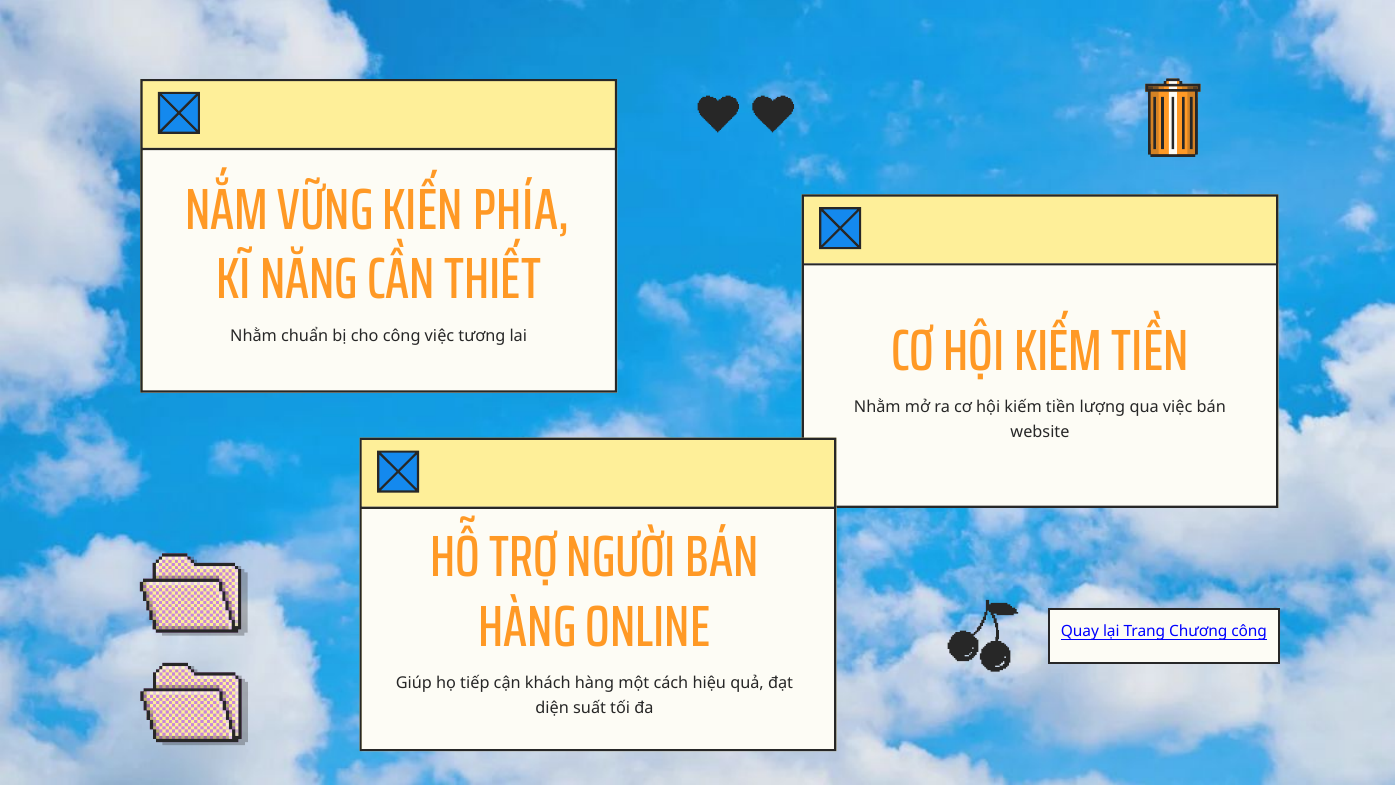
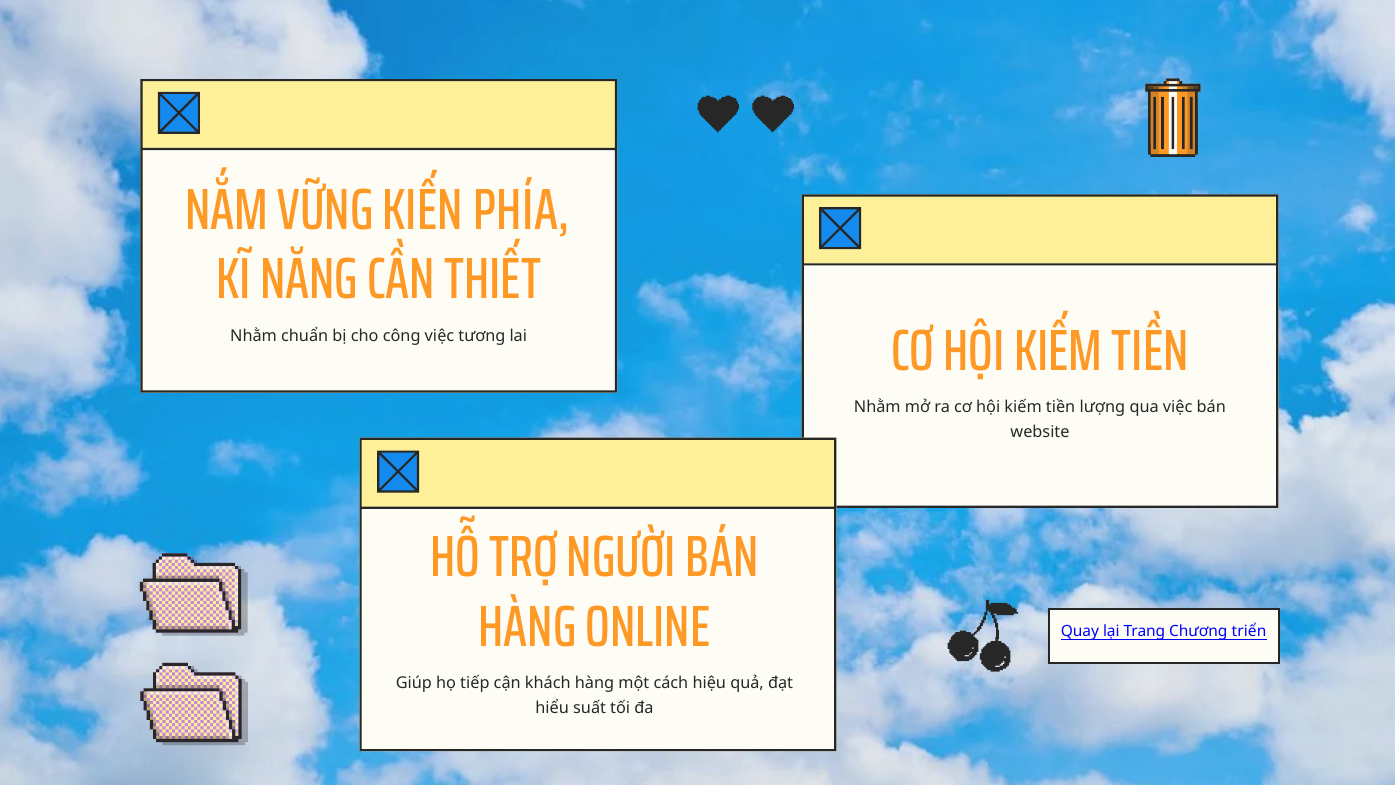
Chương công: công -> triển
diện: diện -> hiểu
